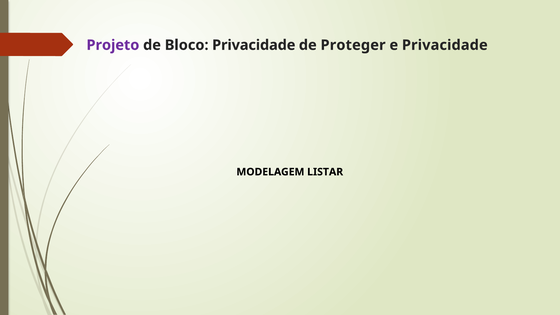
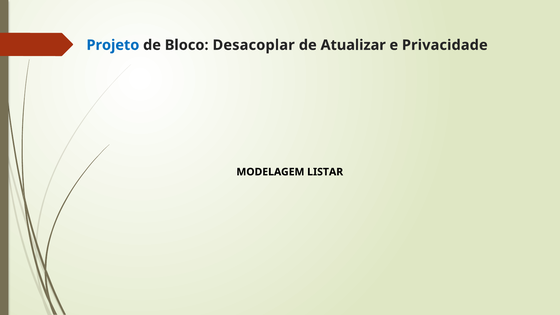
Projeto colour: purple -> blue
Bloco Privacidade: Privacidade -> Desacoplar
Proteger: Proteger -> Atualizar
